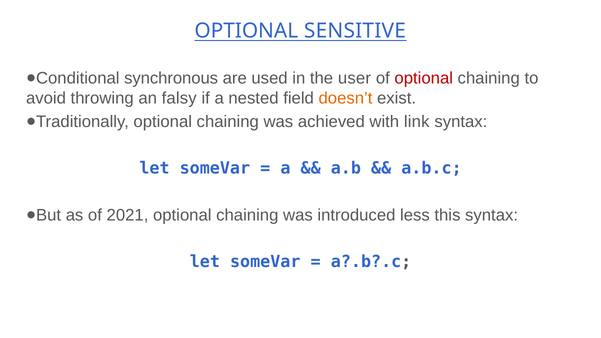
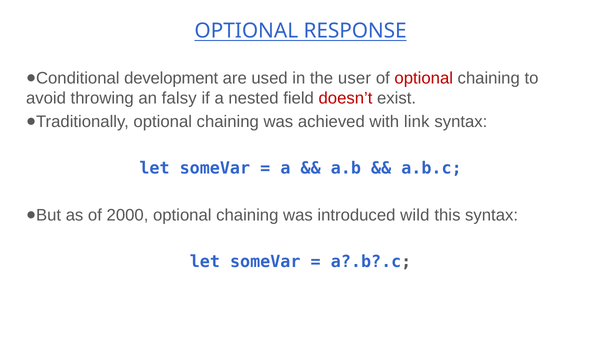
SENSITIVE: SENSITIVE -> RESPONSE
synchronous: synchronous -> development
doesn’t colour: orange -> red
2021: 2021 -> 2000
less: less -> wild
